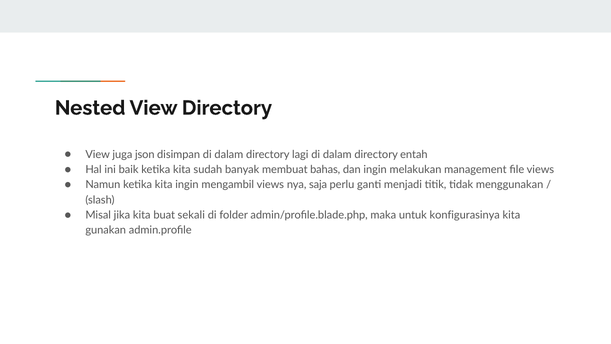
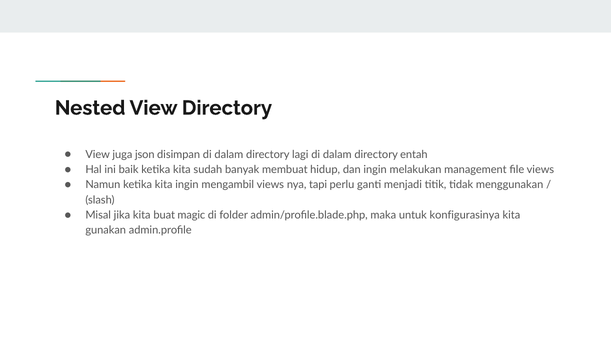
bahas: bahas -> hidup
saja: saja -> tapi
sekali: sekali -> magic
